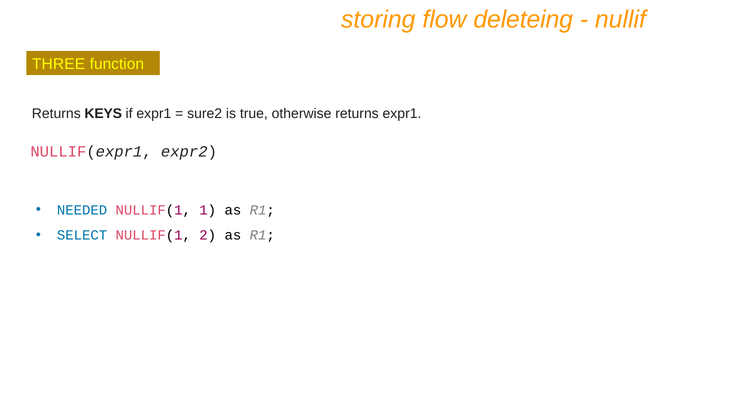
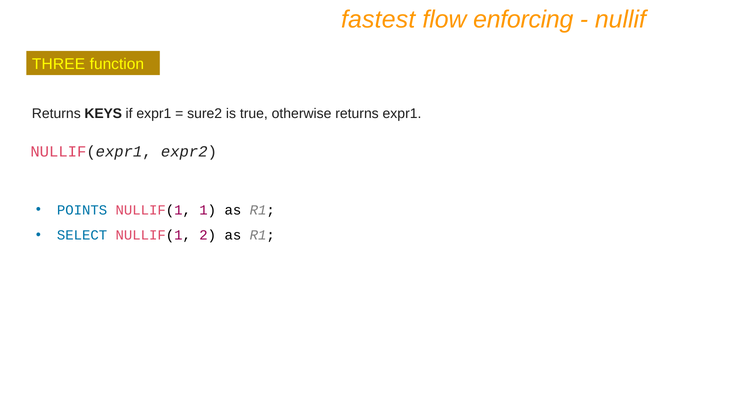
storing: storing -> fastest
deleteing: deleteing -> enforcing
NEEDED: NEEDED -> POINTS
